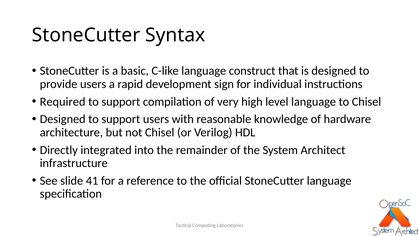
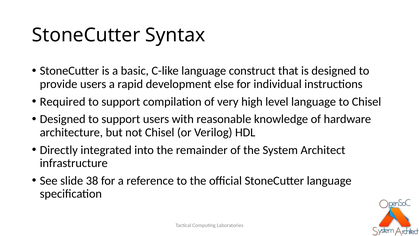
sign: sign -> else
41: 41 -> 38
